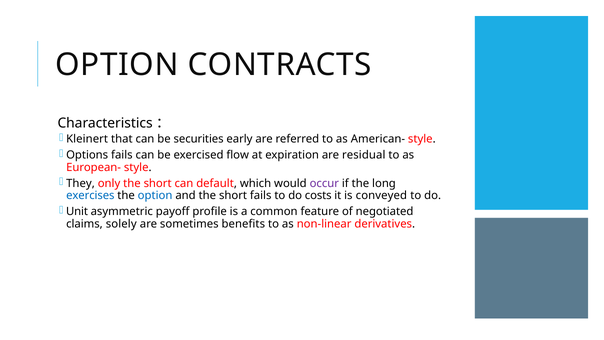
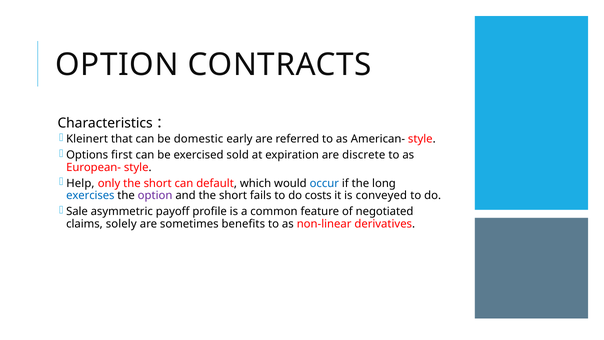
securities: securities -> domestic
Options fails: fails -> first
flow: flow -> sold
residual: residual -> discrete
They: They -> Help
occur colour: purple -> blue
option at (155, 196) colour: blue -> purple
Unit: Unit -> Sale
